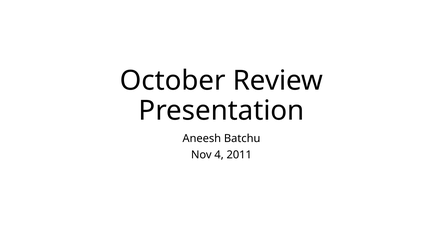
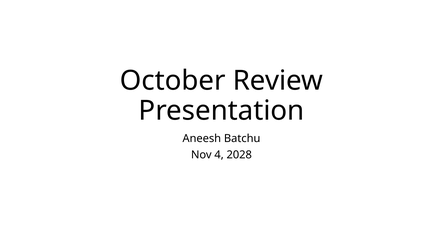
2011: 2011 -> 2028
